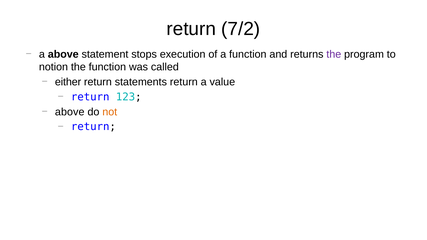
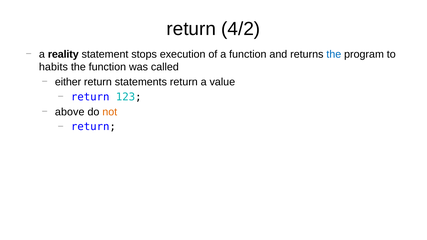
7/2: 7/2 -> 4/2
a above: above -> reality
the at (334, 54) colour: purple -> blue
notion: notion -> habits
